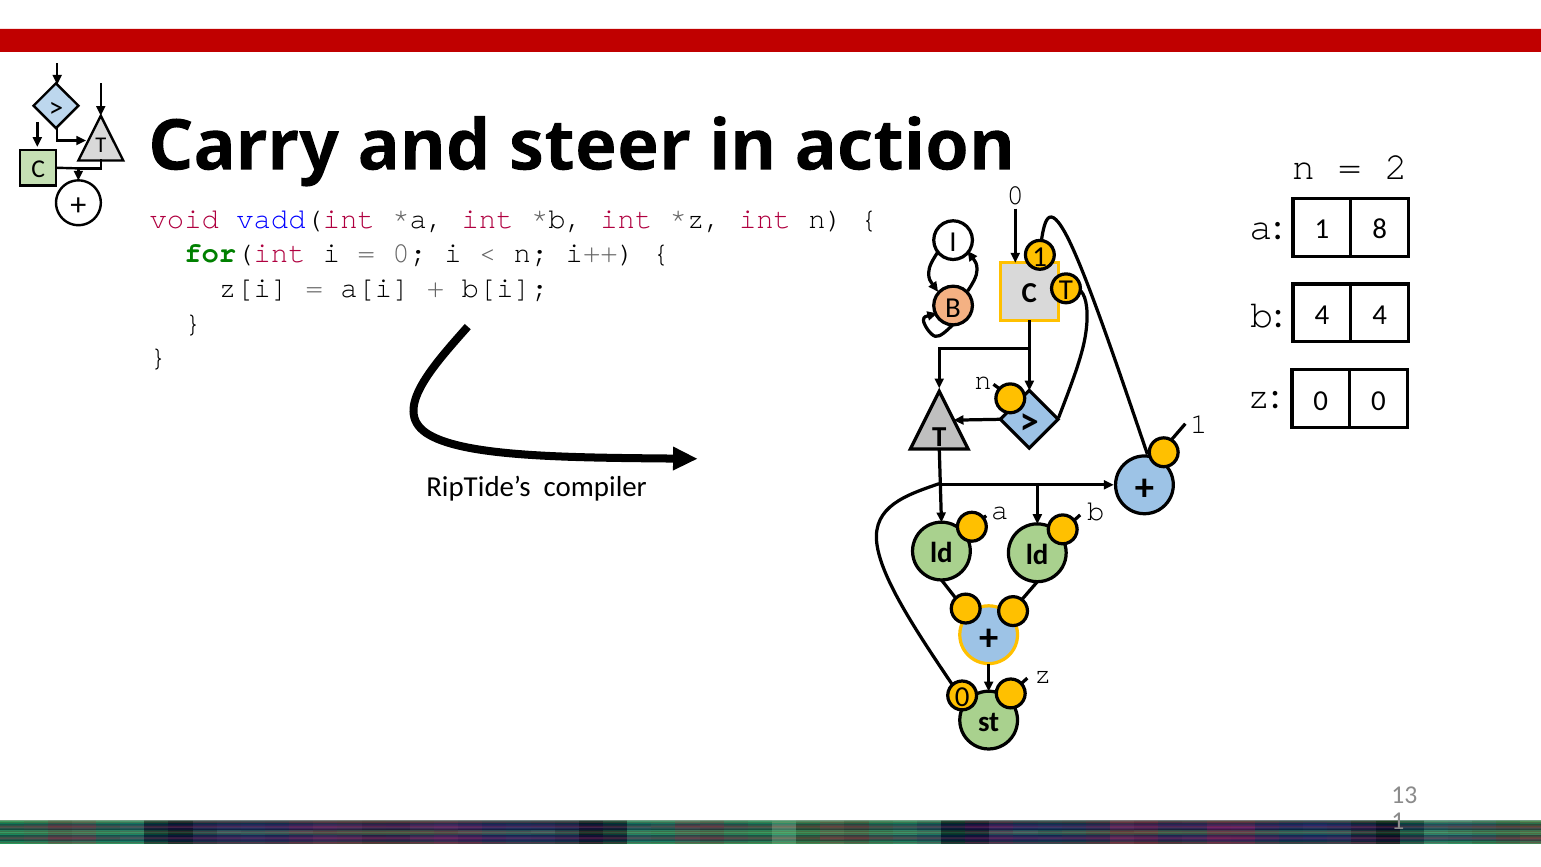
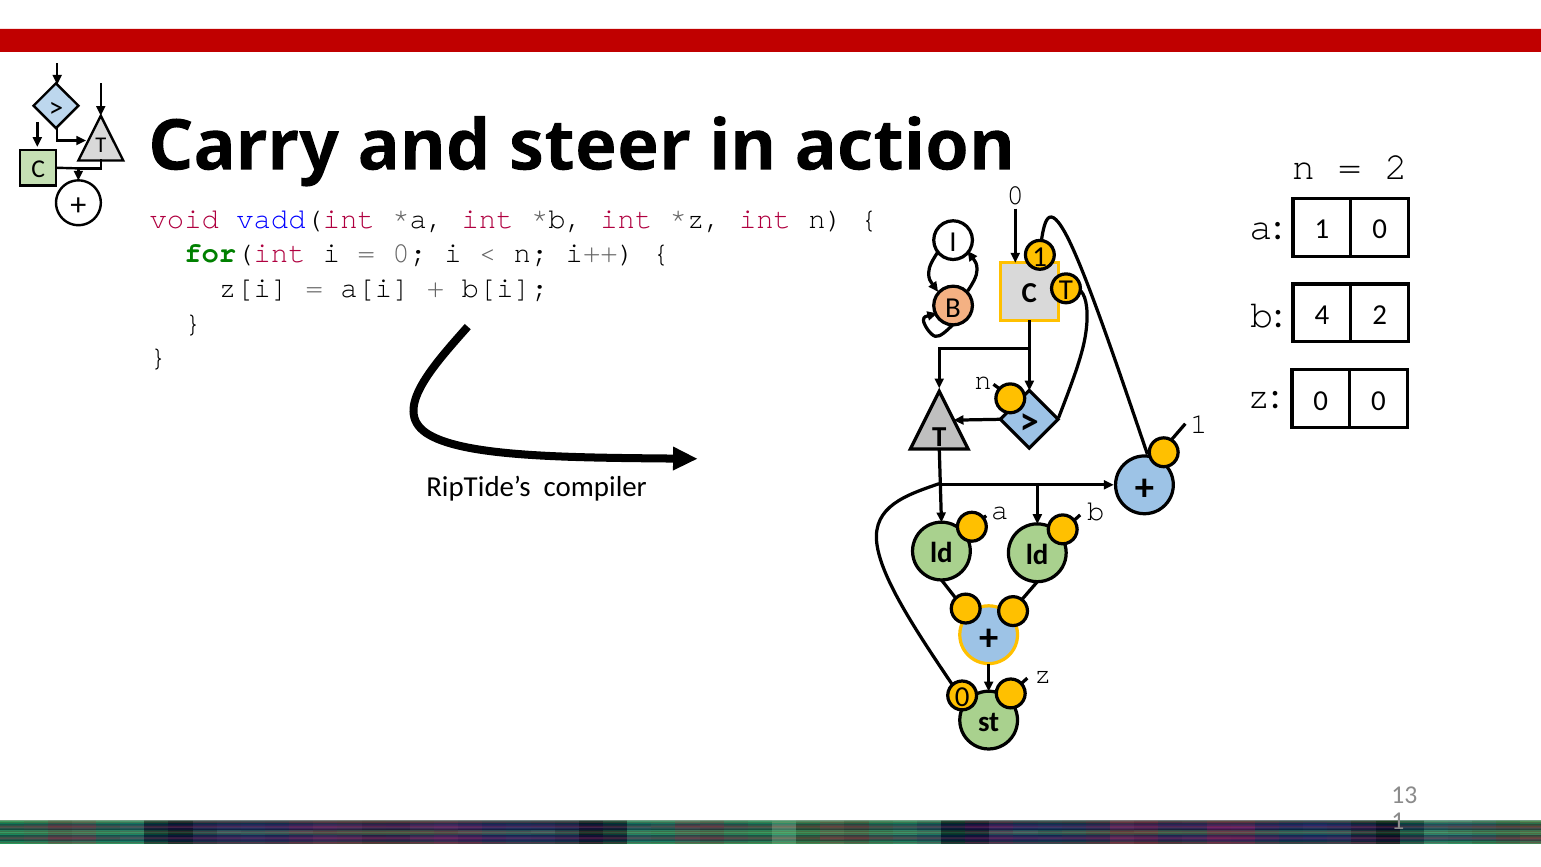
1 8: 8 -> 0
4 4: 4 -> 2
